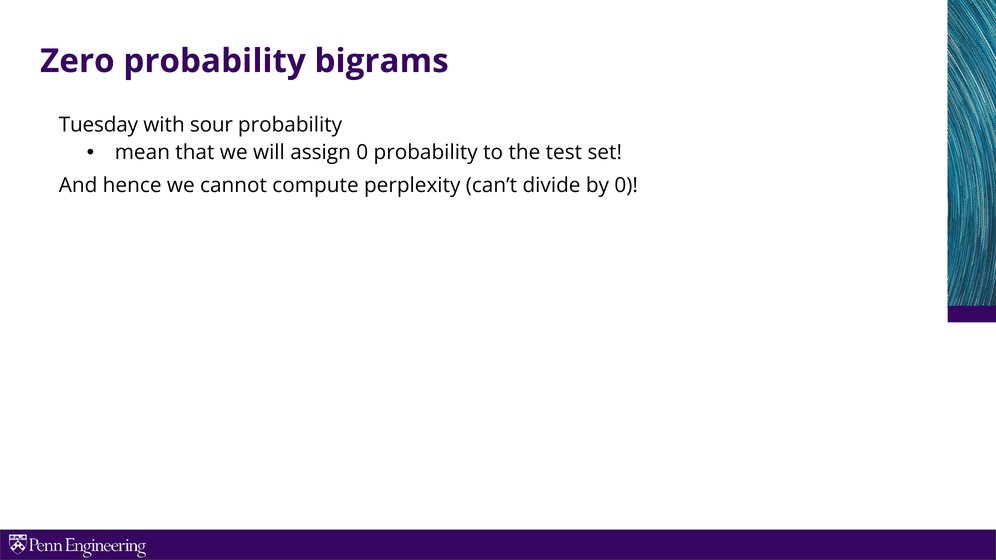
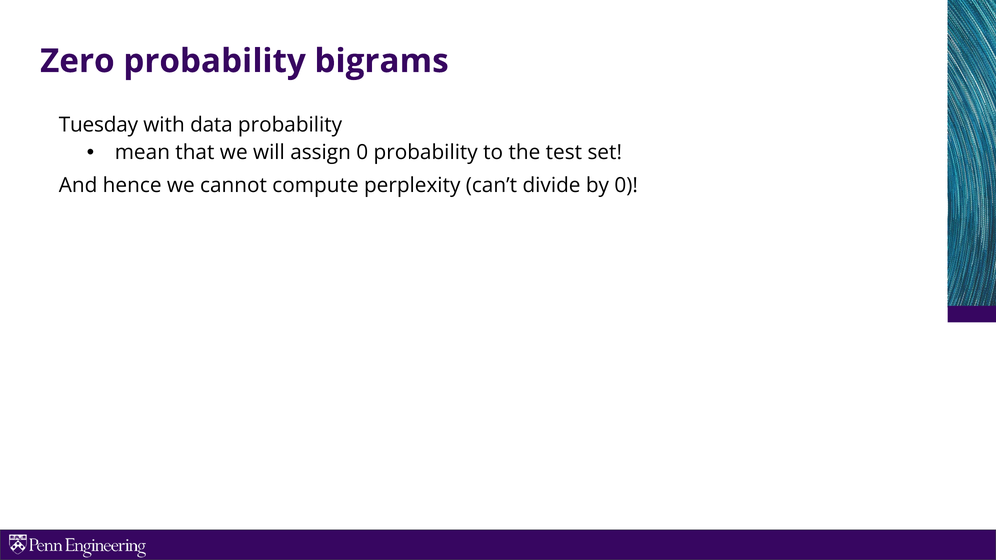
sour: sour -> data
